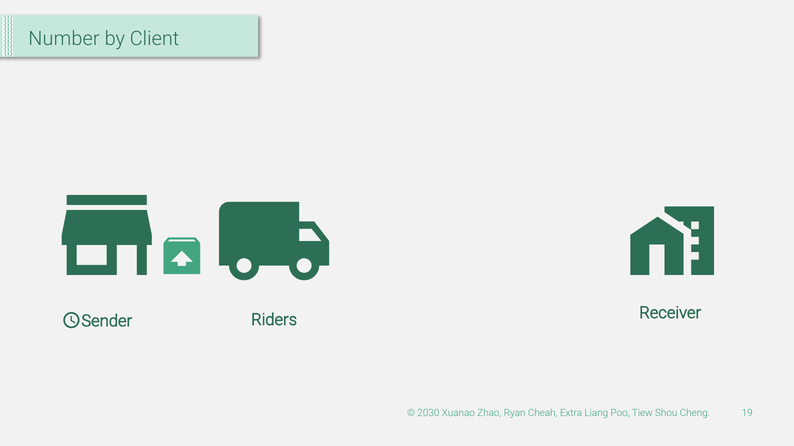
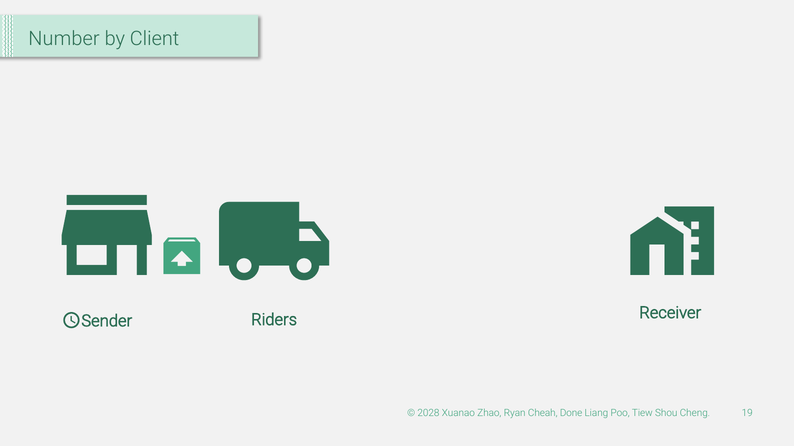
2030: 2030 -> 2028
Extra: Extra -> Done
